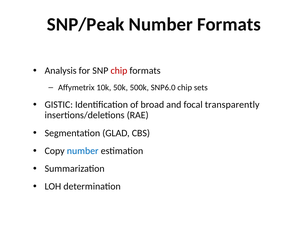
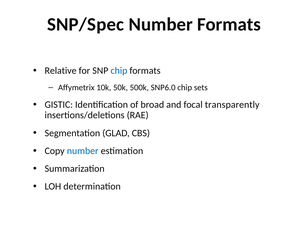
SNP/Peak: SNP/Peak -> SNP/Spec
Analysis: Analysis -> Relative
chip at (119, 71) colour: red -> blue
